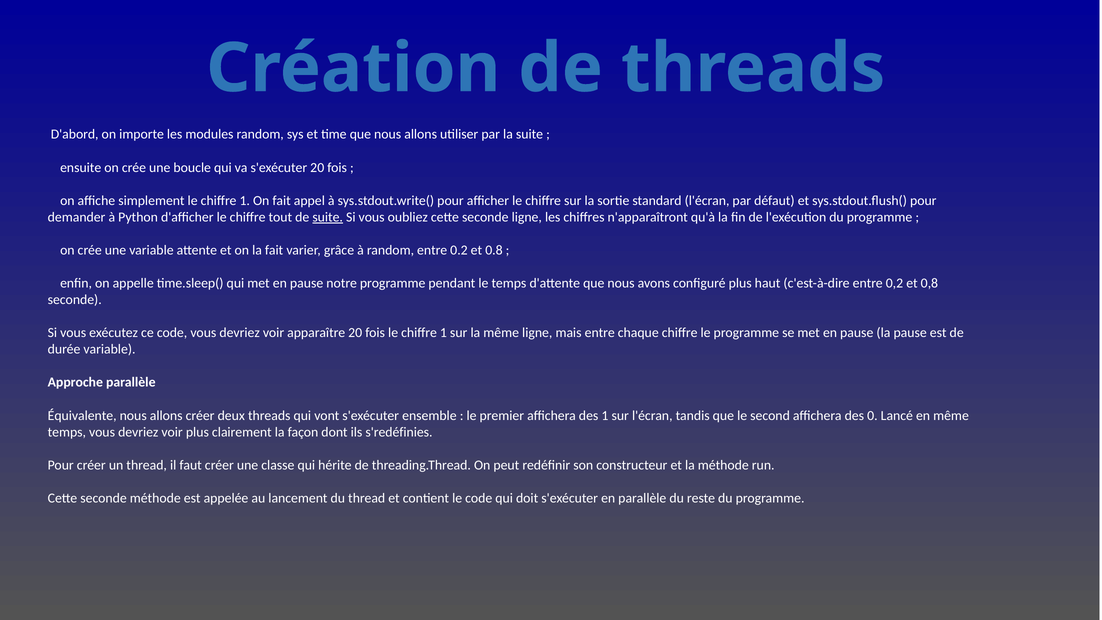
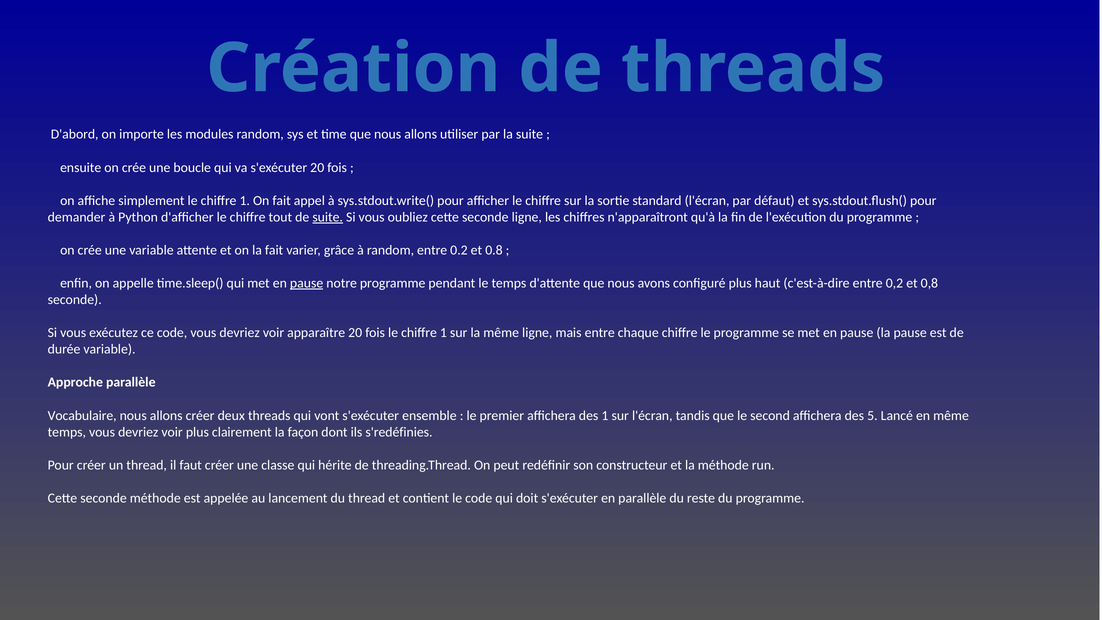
pause at (307, 283) underline: none -> present
Équivalente: Équivalente -> Vocabulaire
0: 0 -> 5
